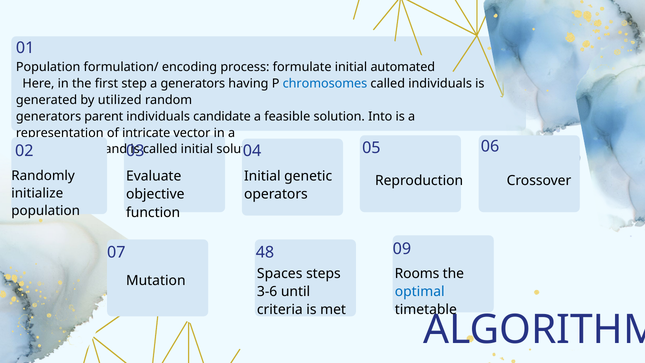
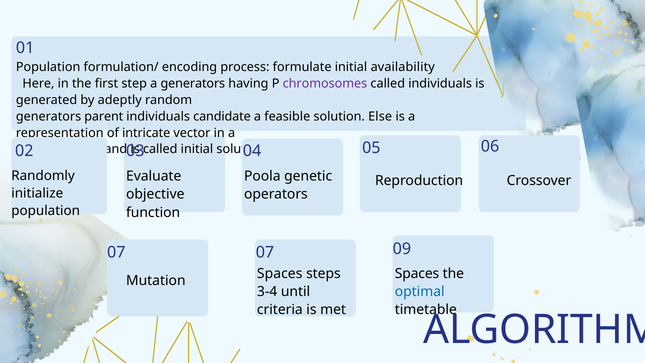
automated: automated -> availability
chromosomes colour: blue -> purple
utilized: utilized -> adeptly
Into: Into -> Else
Initial at (262, 176): Initial -> Poola
07 48: 48 -> 07
Rooms at (417, 274): Rooms -> Spaces
3-6: 3-6 -> 3-4
